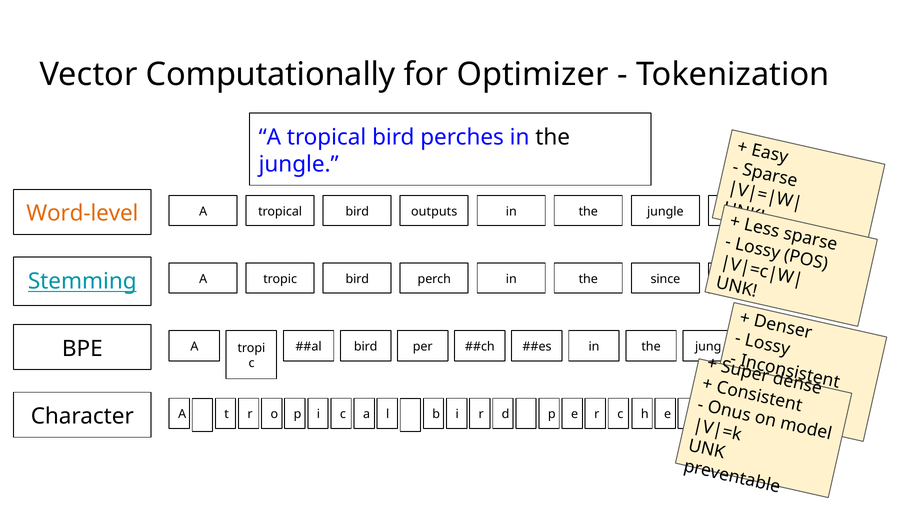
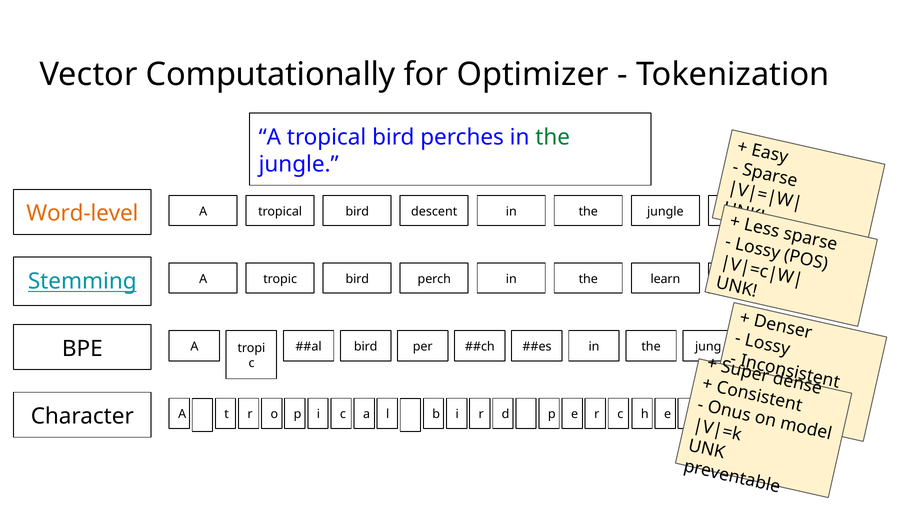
the at (553, 137) colour: black -> green
outputs: outputs -> descent
since: since -> learn
